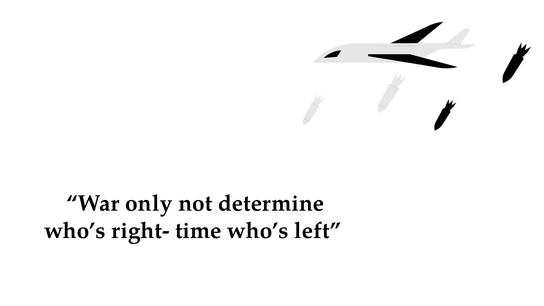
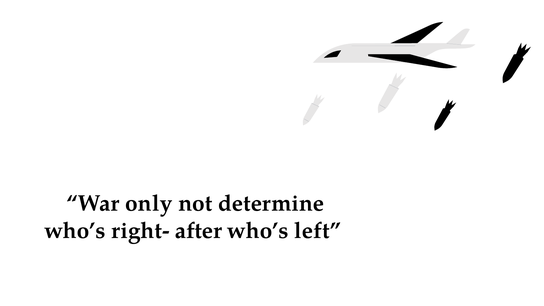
time: time -> after
